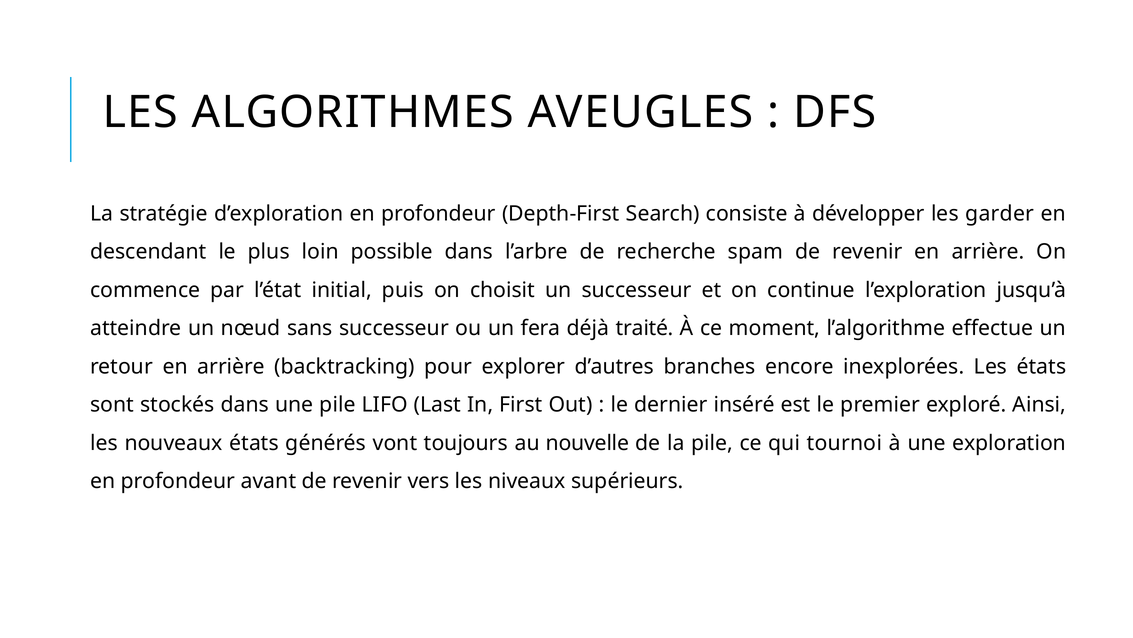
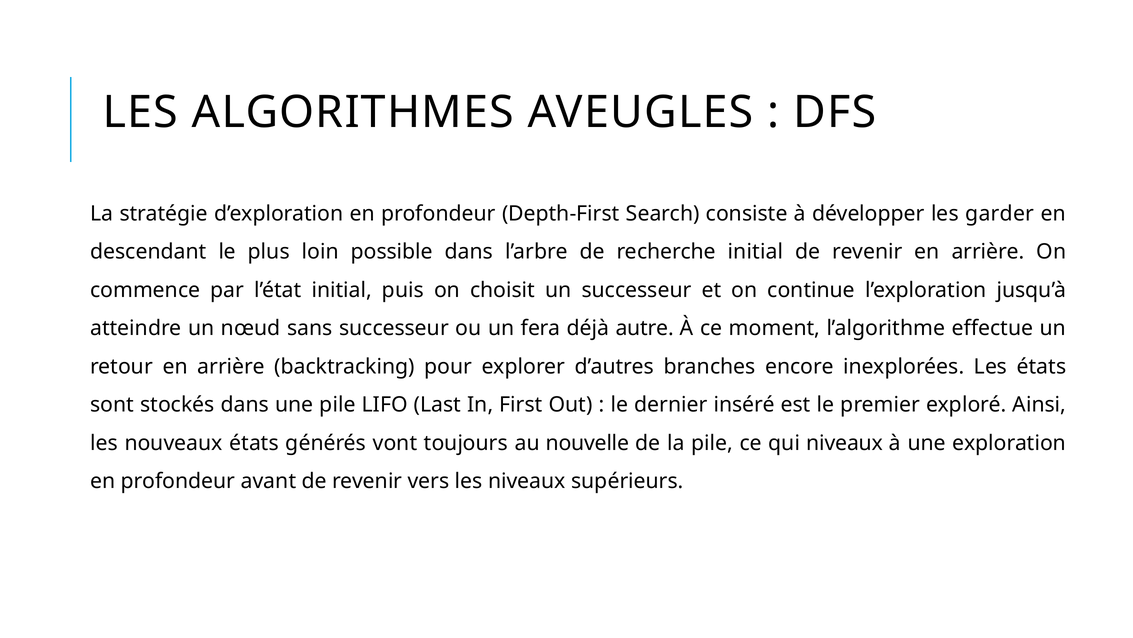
recherche spam: spam -> initial
traité: traité -> autre
qui tournoi: tournoi -> niveaux
